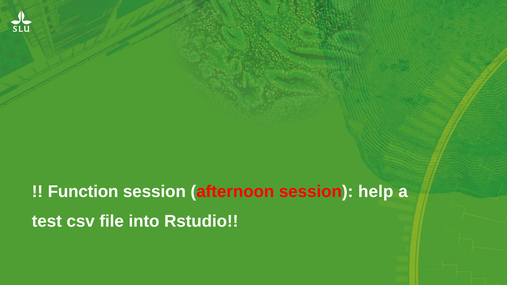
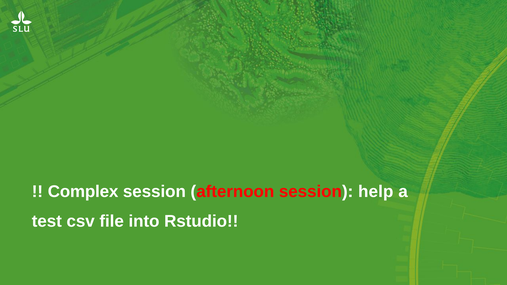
Function: Function -> Complex
